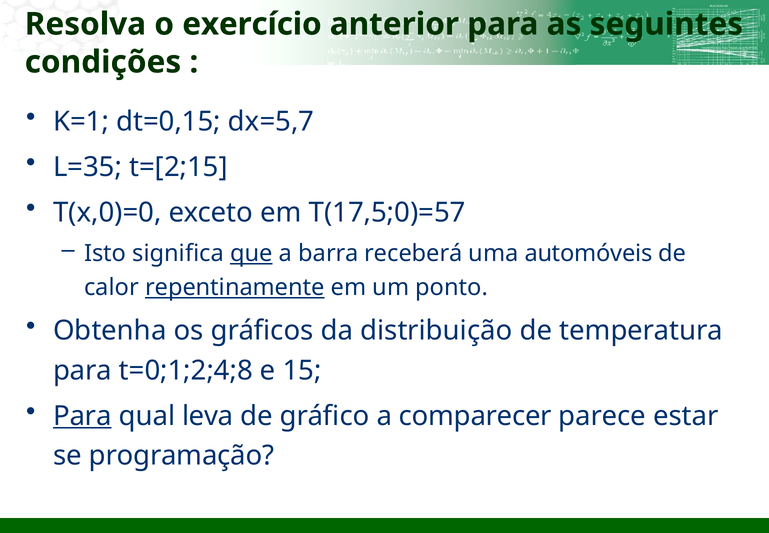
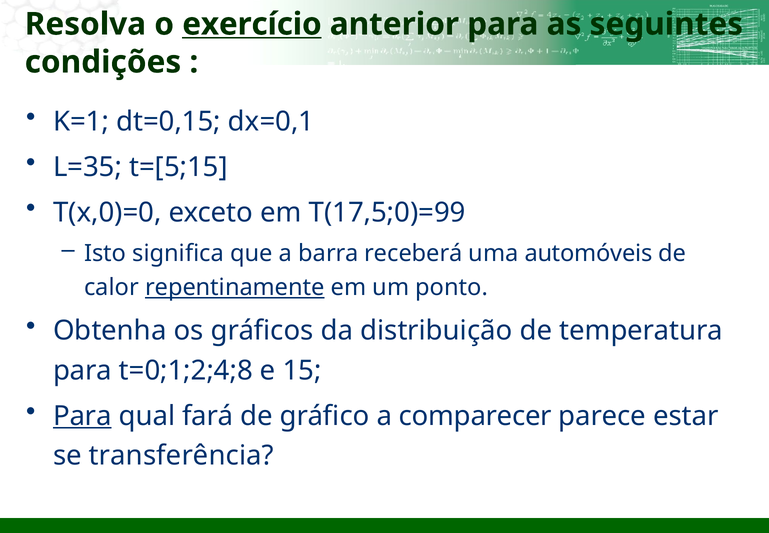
exercício underline: none -> present
dx=5,7: dx=5,7 -> dx=0,1
t=[2;15: t=[2;15 -> t=[5;15
T(17,5;0)=57: T(17,5;0)=57 -> T(17,5;0)=99
que underline: present -> none
leva: leva -> fará
programação: programação -> transferência
